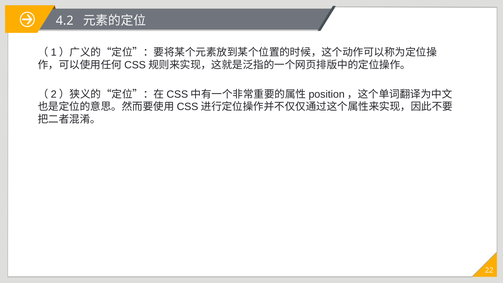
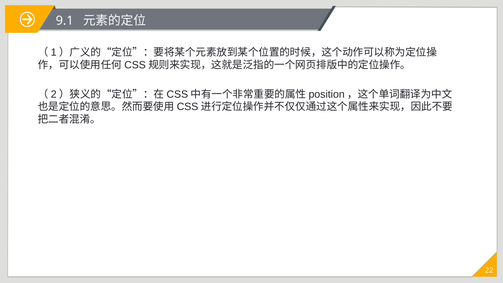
4.2: 4.2 -> 9.1
